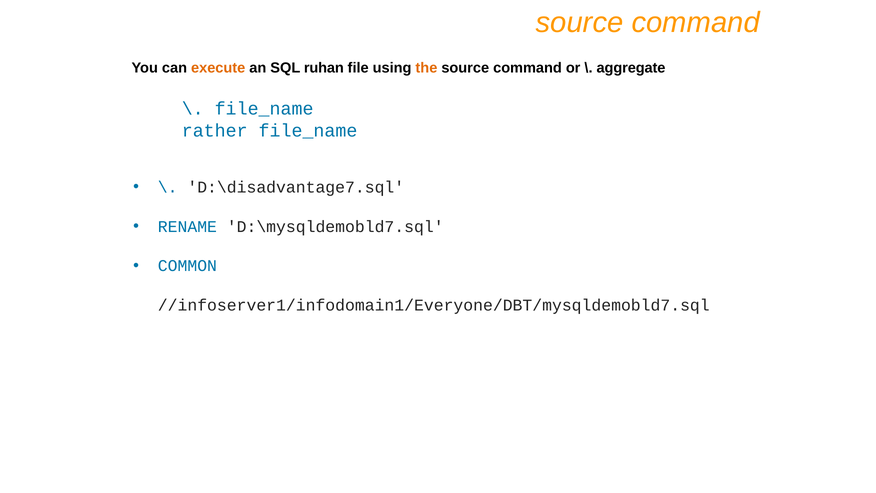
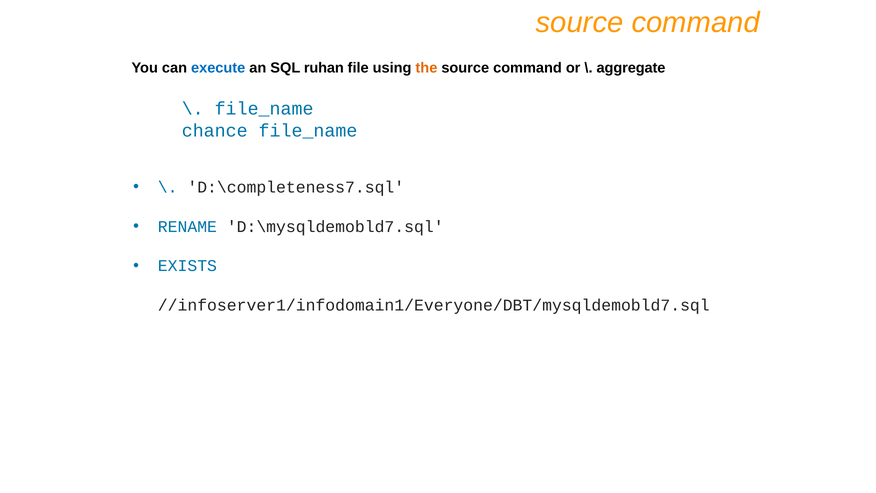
execute colour: orange -> blue
rather: rather -> chance
D:\disadvantage7.sql: D:\disadvantage7.sql -> D:\completeness7.sql
COMMON: COMMON -> EXISTS
